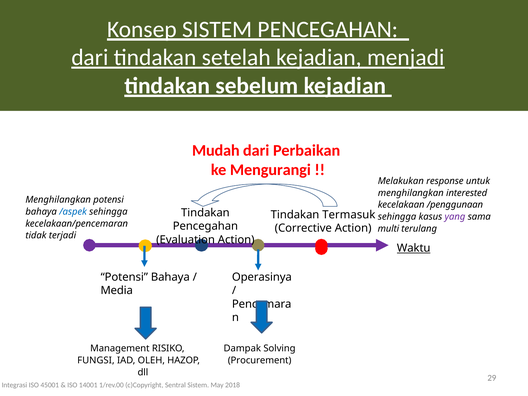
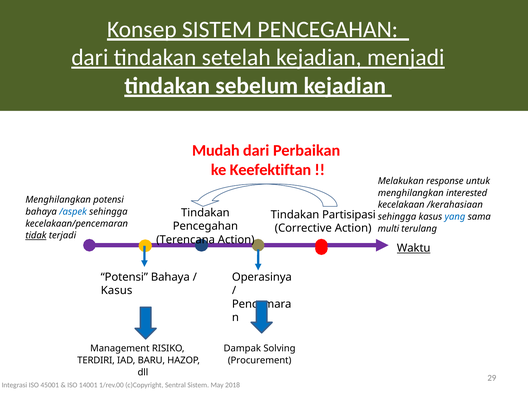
Mengurangi: Mengurangi -> Keefektiftan
/penggunaan: /penggunaan -> /kerahasiaan
Termasuk: Termasuk -> Partisipasi
yang colour: purple -> blue
tidak underline: none -> present
Evaluation: Evaluation -> Terencana
Media at (117, 290): Media -> Kasus
FUNGSI: FUNGSI -> TERDIRI
OLEH: OLEH -> BARU
